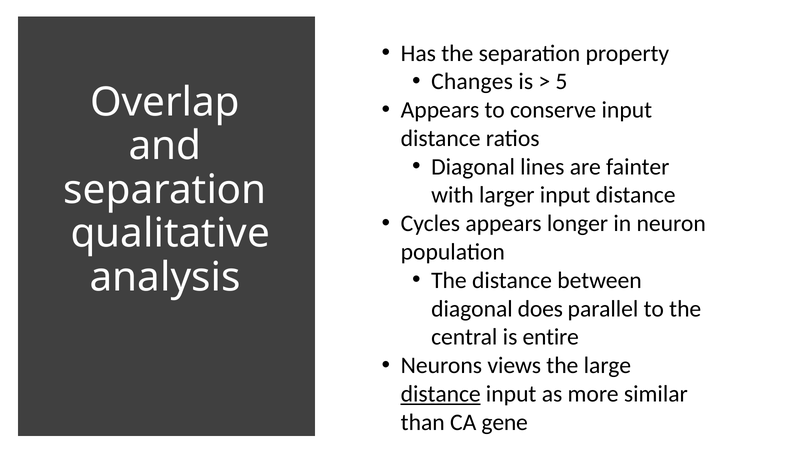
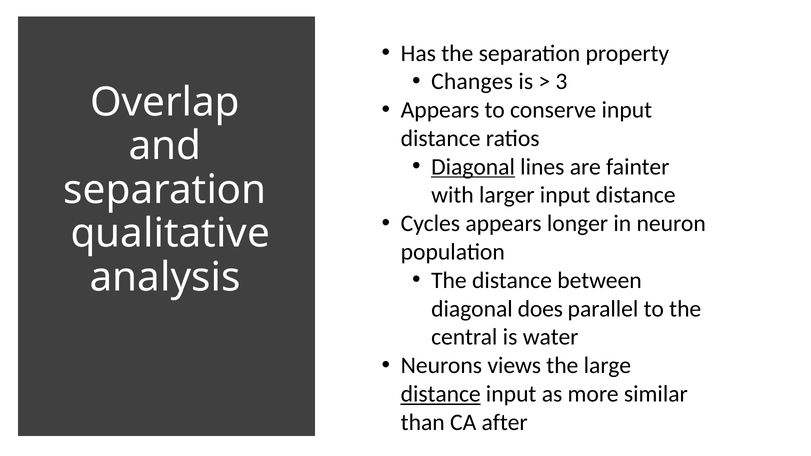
5: 5 -> 3
Diagonal at (473, 167) underline: none -> present
entire: entire -> water
gene: gene -> after
